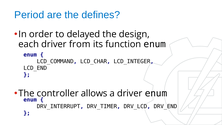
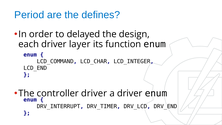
from: from -> layer
allows at (94, 93): allows -> driver
